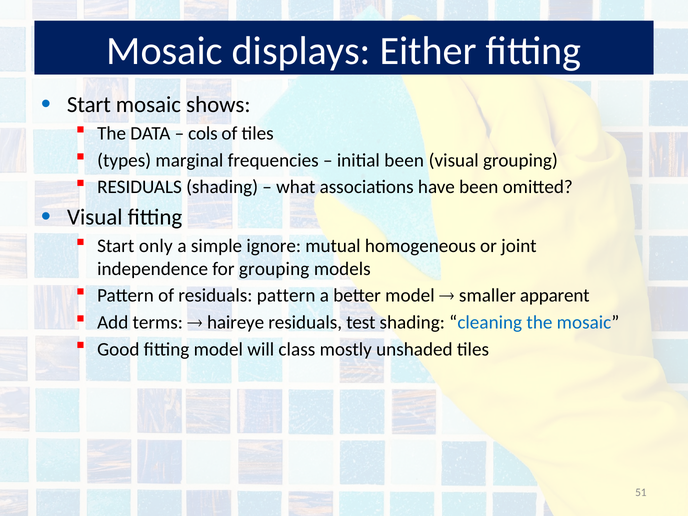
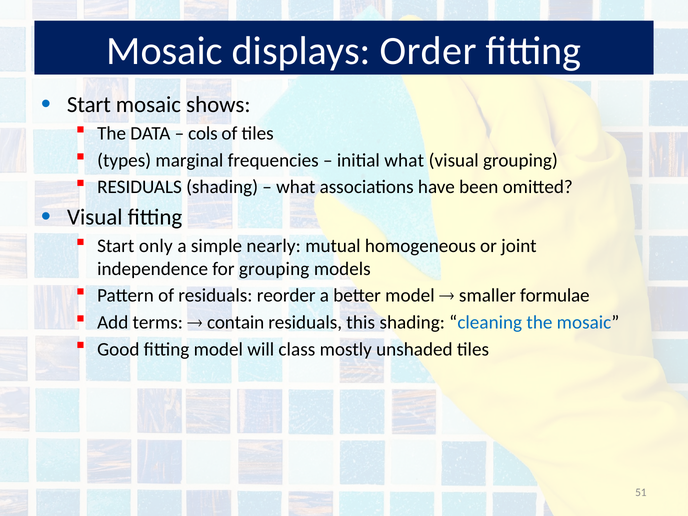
Either: Either -> Order
initial been: been -> what
ignore: ignore -> nearly
residuals pattern: pattern -> reorder
apparent: apparent -> formulae
haireye: haireye -> contain
test: test -> this
